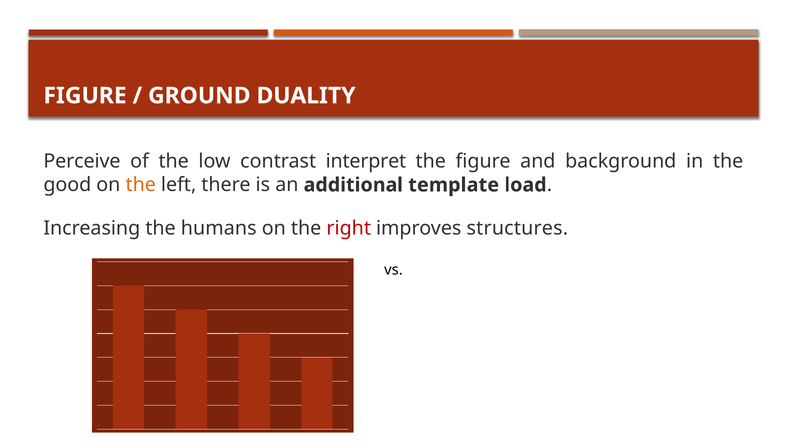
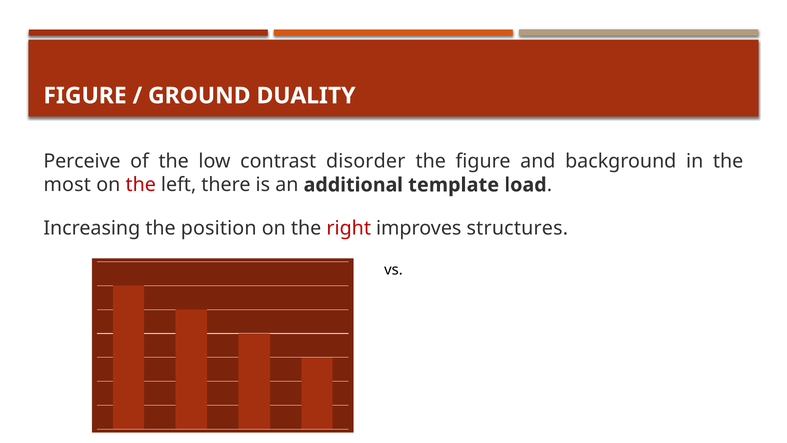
interpret: interpret -> disorder
good: good -> most
the at (141, 185) colour: orange -> red
humans: humans -> position
